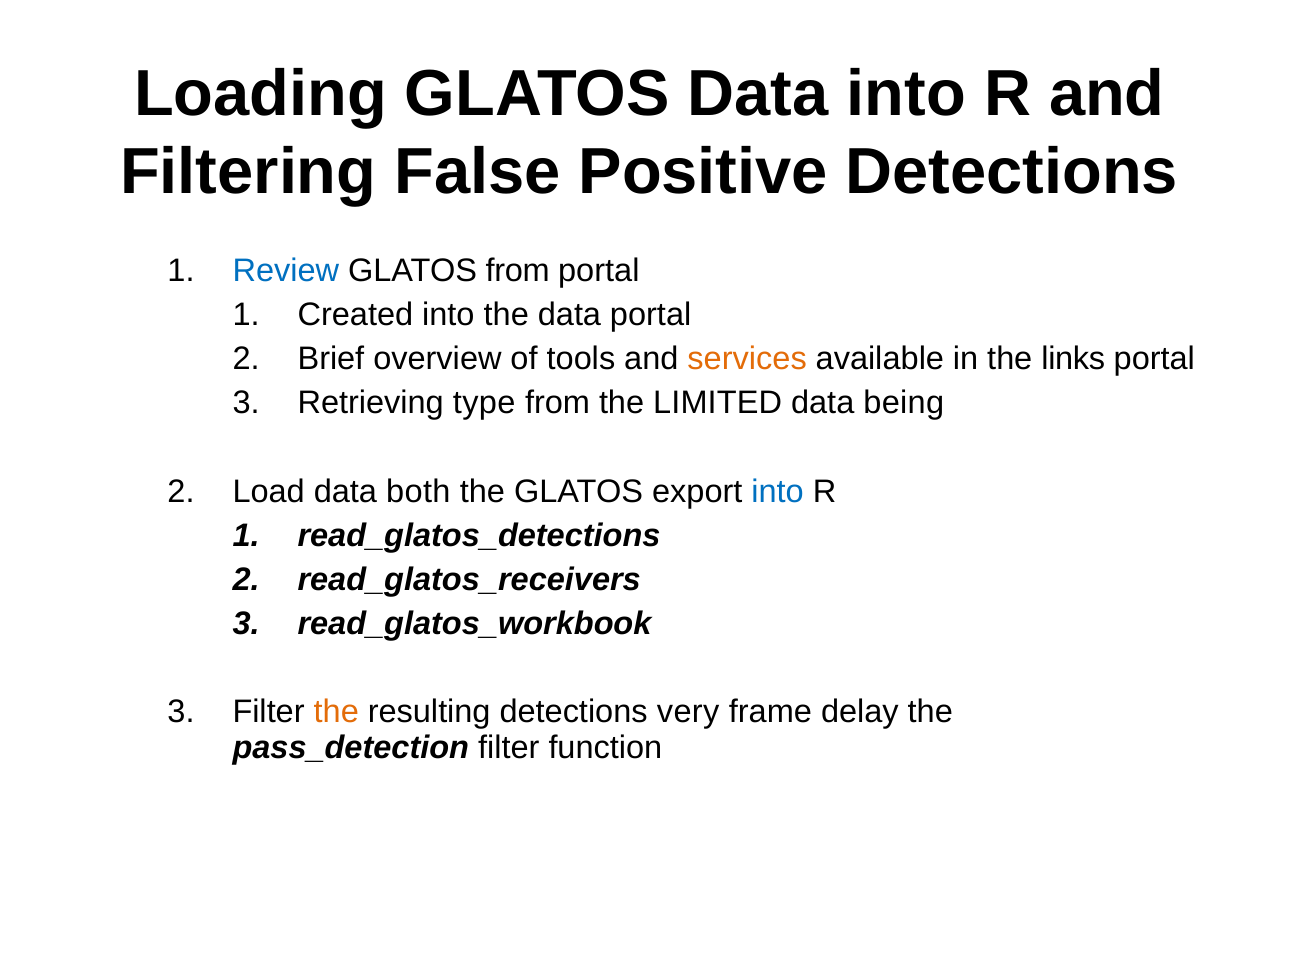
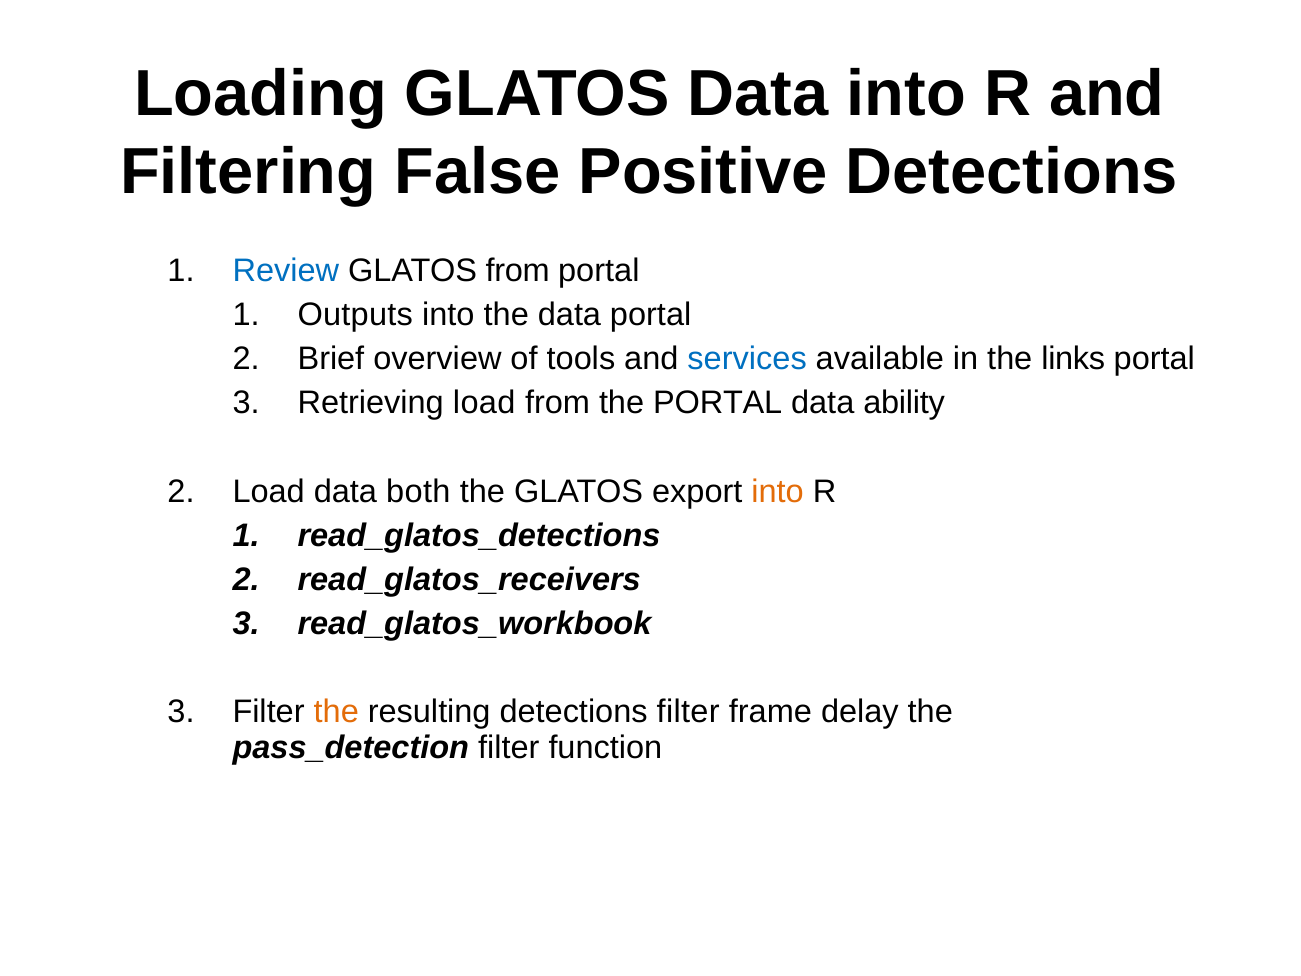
Created: Created -> Outputs
services colour: orange -> blue
Retrieving type: type -> load
the LIMITED: LIMITED -> PORTAL
being: being -> ability
into at (778, 491) colour: blue -> orange
detections very: very -> filter
